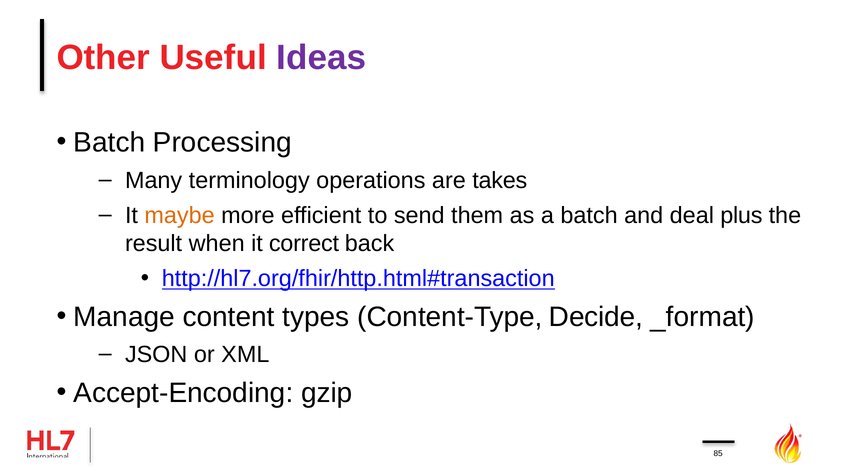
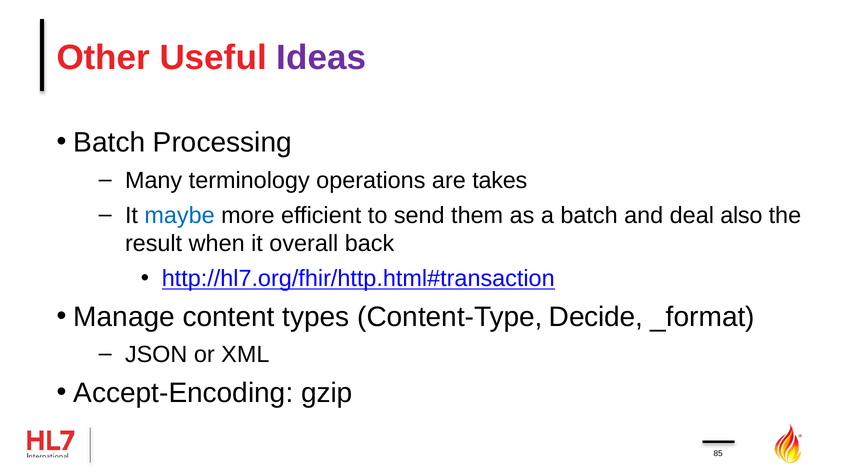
maybe colour: orange -> blue
plus: plus -> also
correct: correct -> overall
